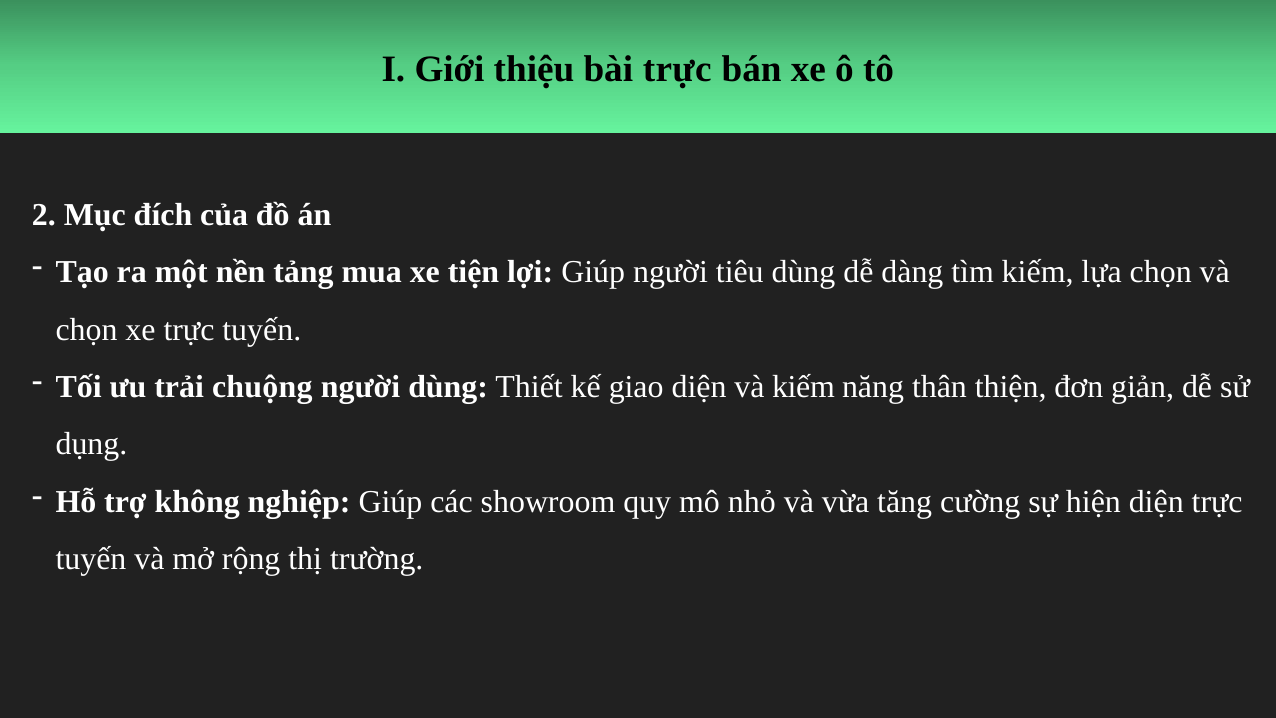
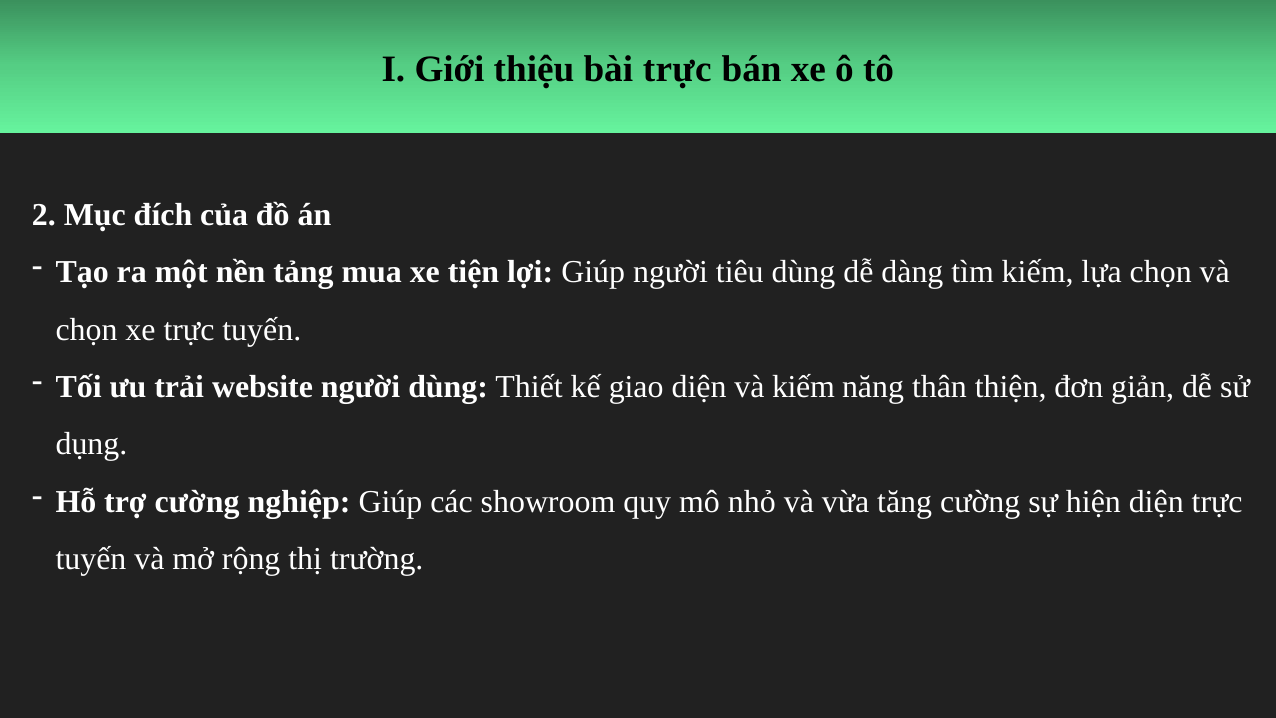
chuộng: chuộng -> website
trợ không: không -> cường
